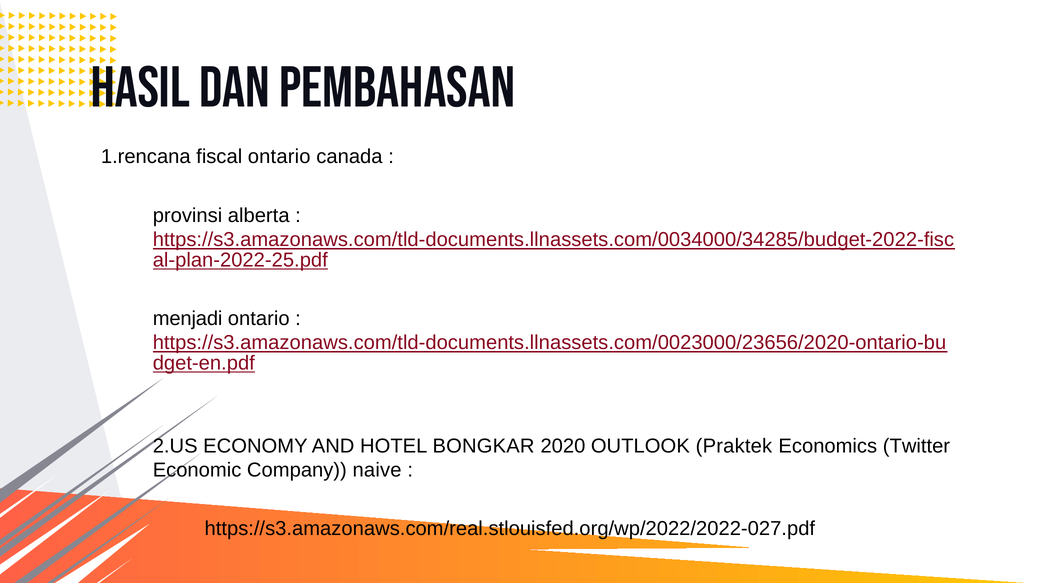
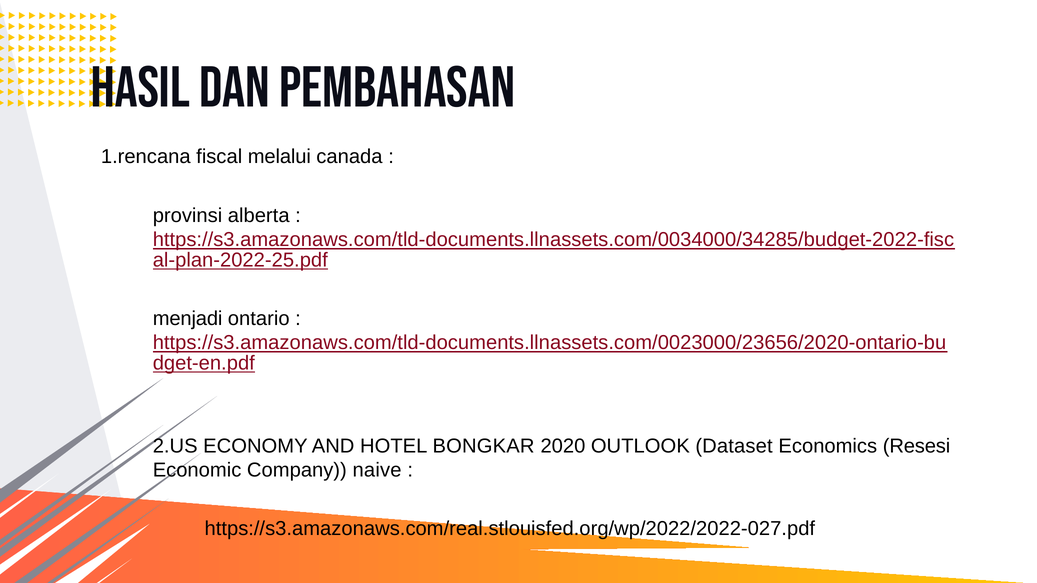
fiscal ontario: ontario -> melalui
Praktek: Praktek -> Dataset
Twitter: Twitter -> Resesi
